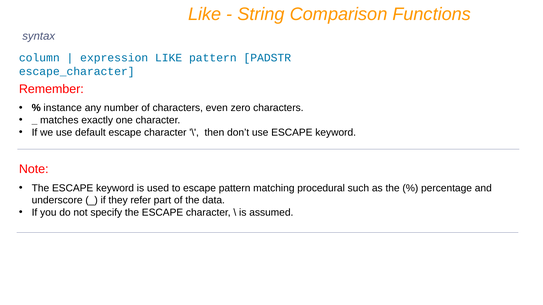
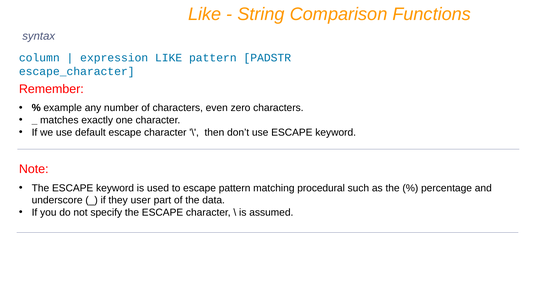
instance: instance -> example
refer: refer -> user
